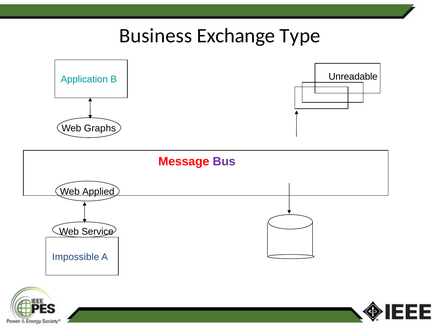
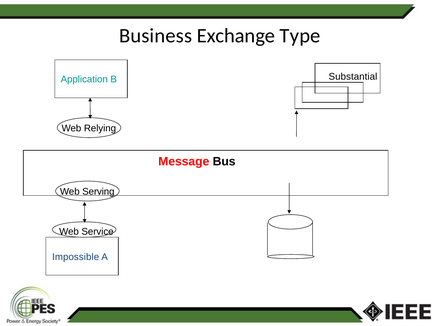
Unreadable: Unreadable -> Substantial
Graphs: Graphs -> Relying
Bus colour: purple -> black
Applied: Applied -> Serving
